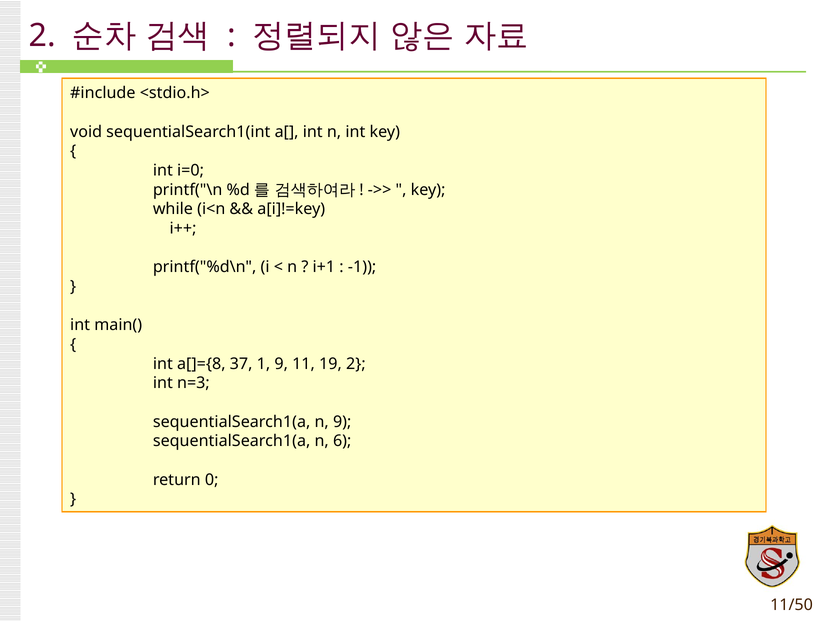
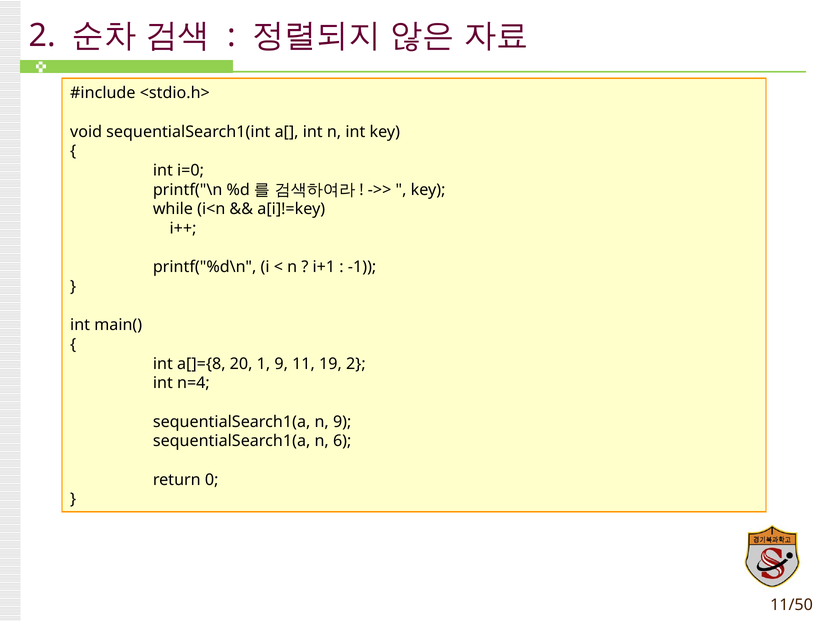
37: 37 -> 20
n=3: n=3 -> n=4
